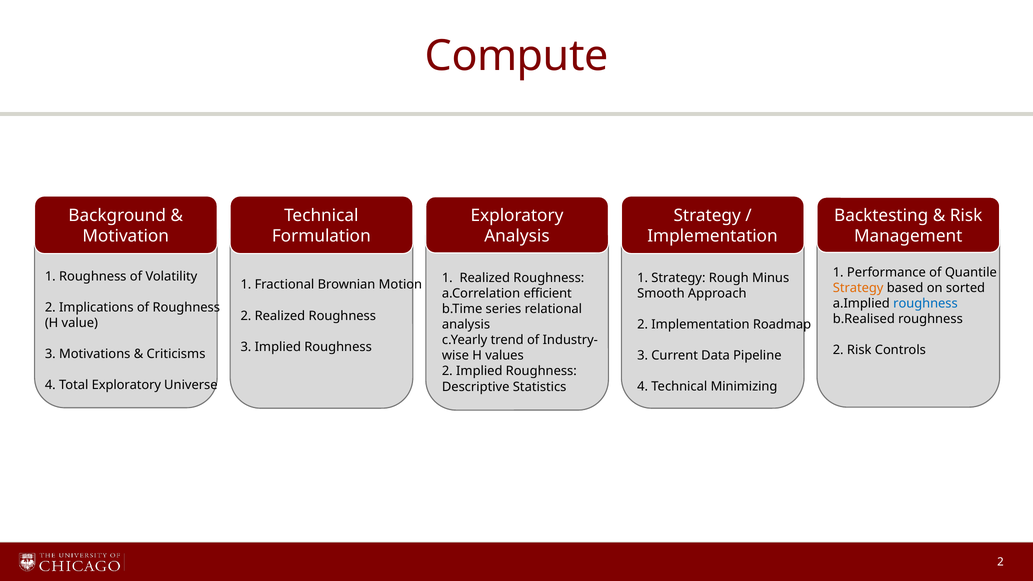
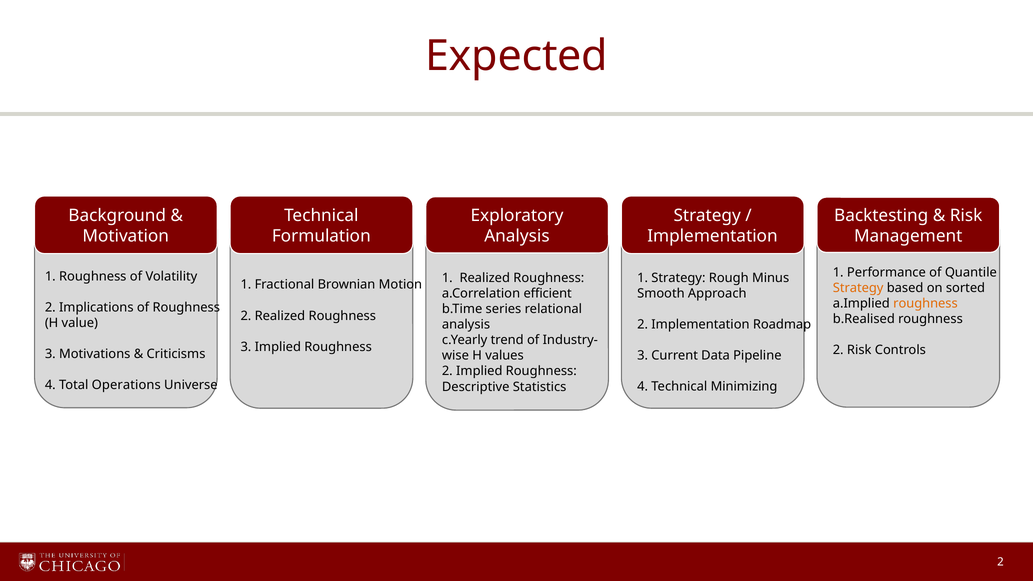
Compute: Compute -> Expected
roughness at (925, 304) colour: blue -> orange
Total Exploratory: Exploratory -> Operations
